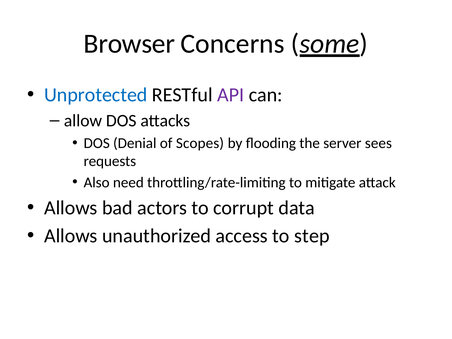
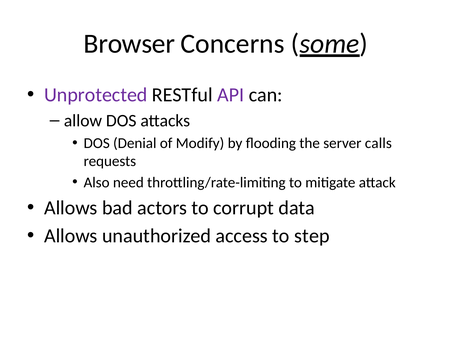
Unprotected colour: blue -> purple
Scopes: Scopes -> Modify
sees: sees -> calls
